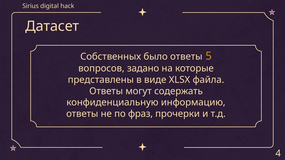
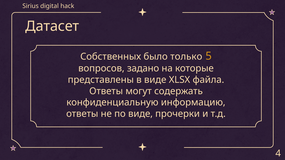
было ответы: ответы -> только
по фраз: фраз -> виде
